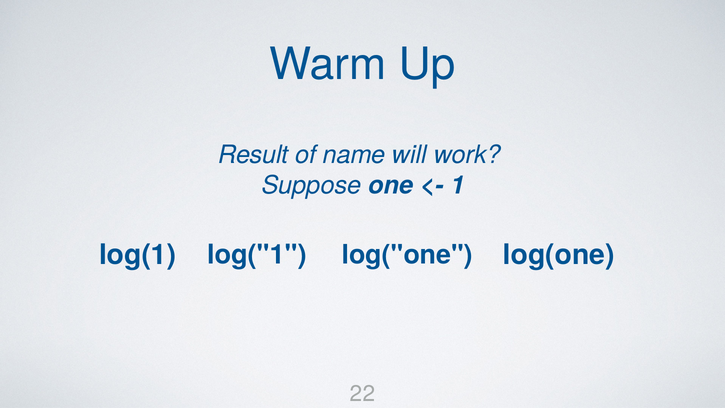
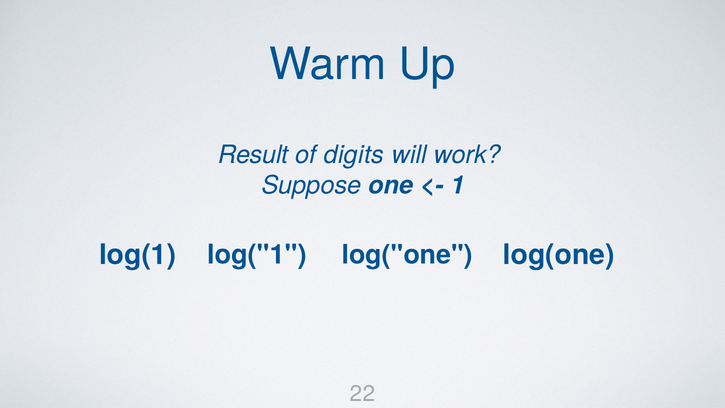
name: name -> digits
